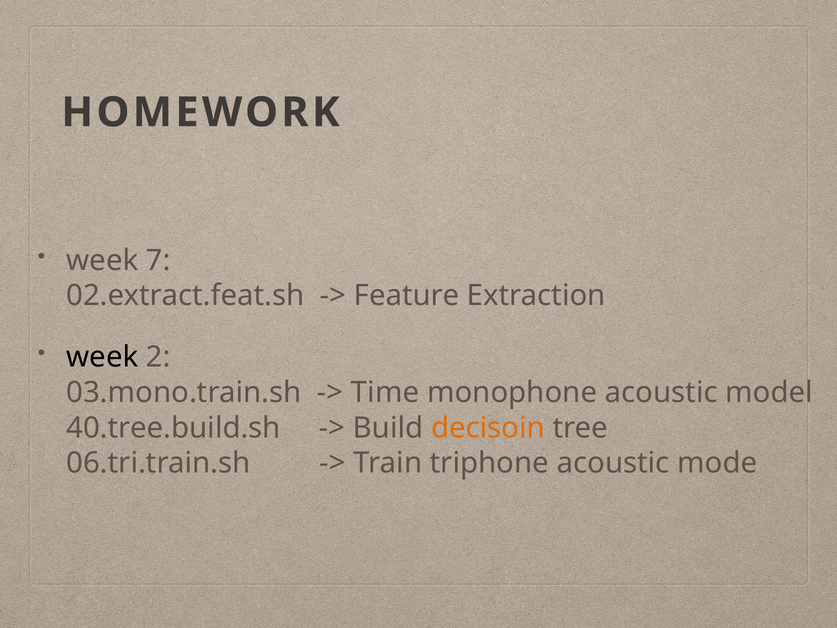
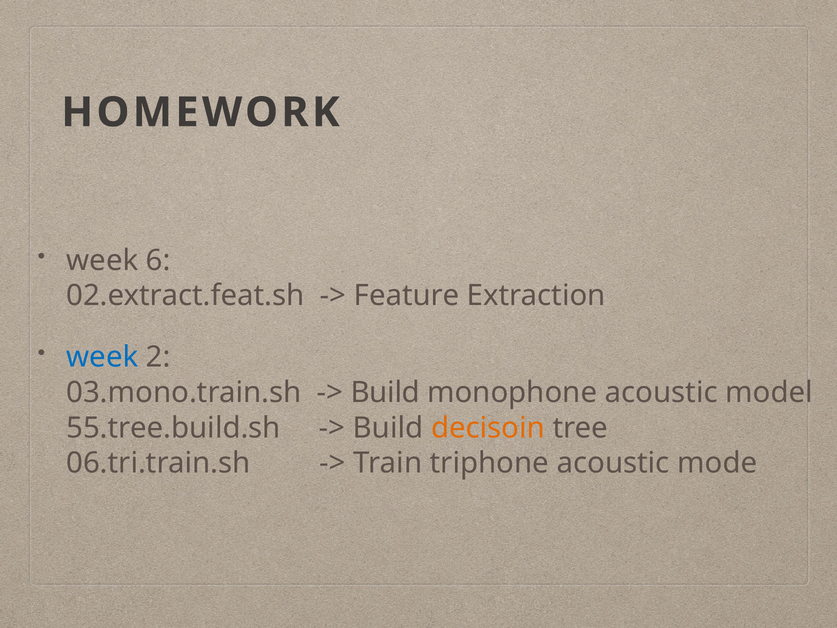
7: 7 -> 6
week at (102, 357) colour: black -> blue
Time at (385, 392): Time -> Build
40.tree.build.sh: 40.tree.build.sh -> 55.tree.build.sh
